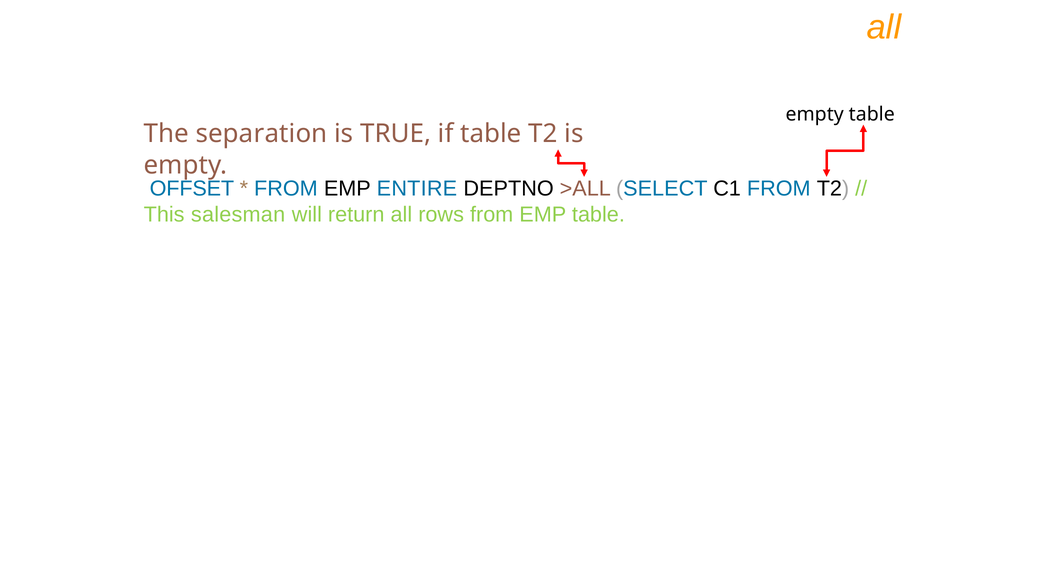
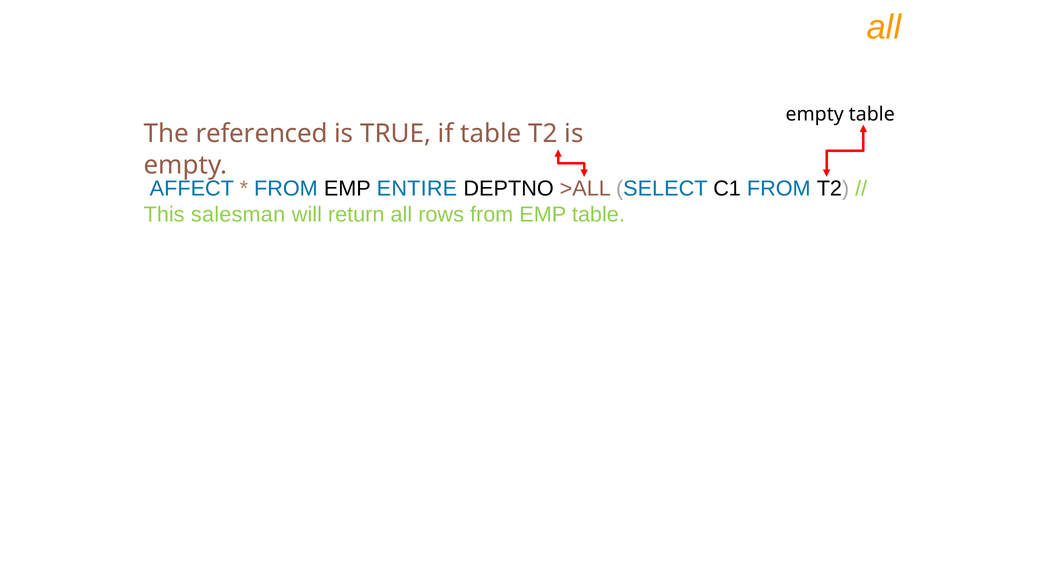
separation: separation -> referenced
OFFSET: OFFSET -> AFFECT
